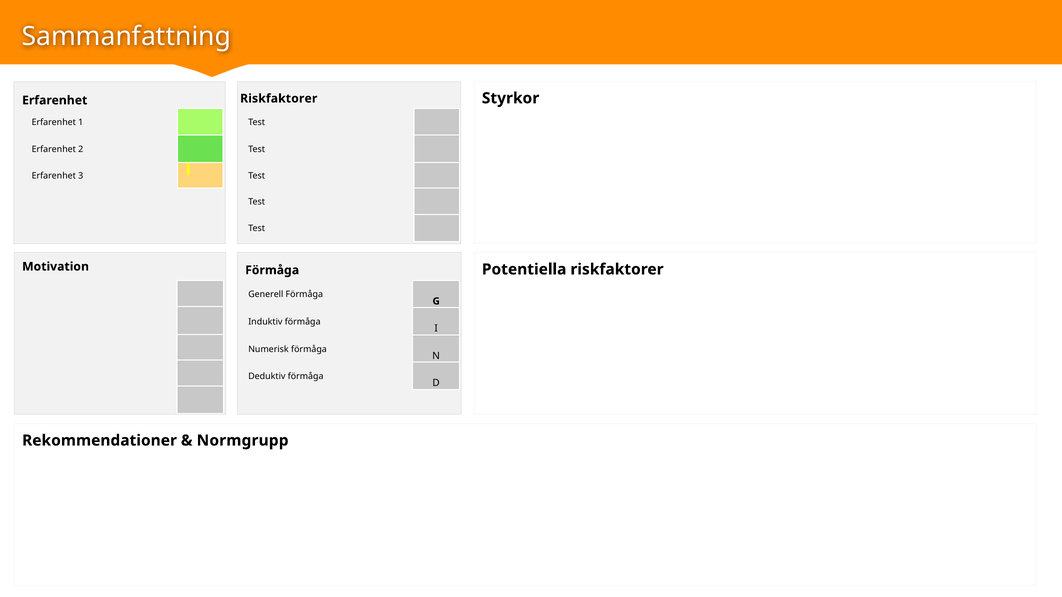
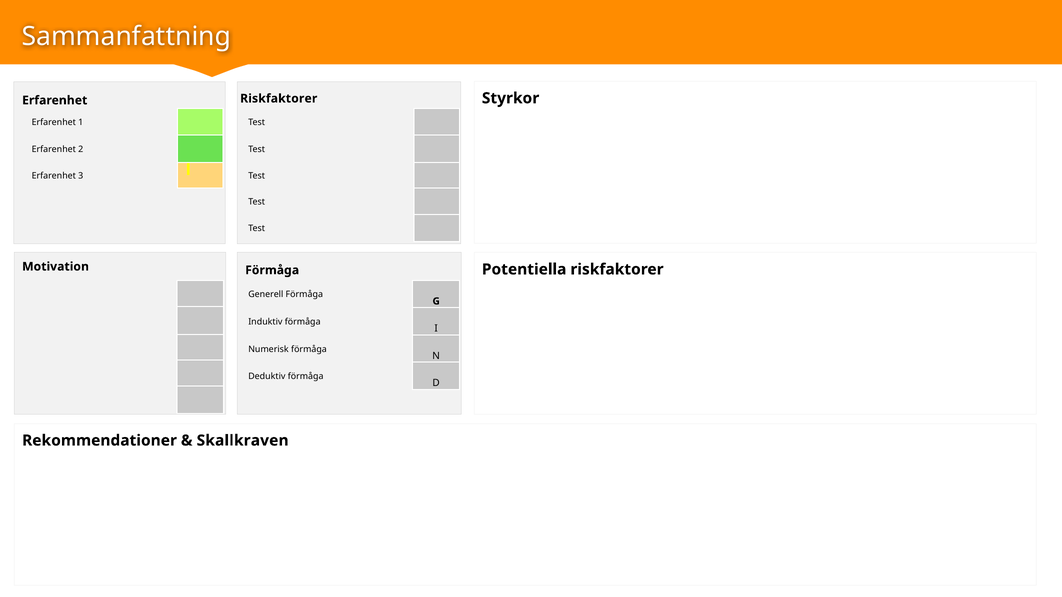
Normgrupp: Normgrupp -> Skallkraven
